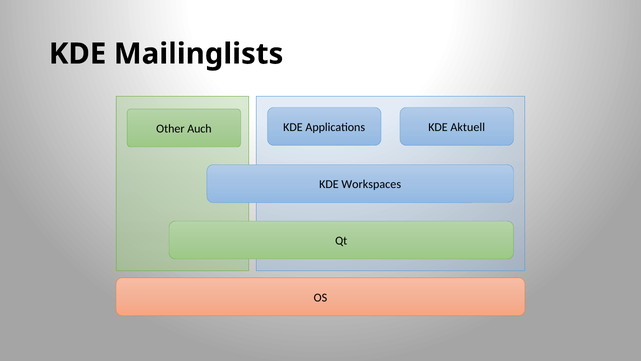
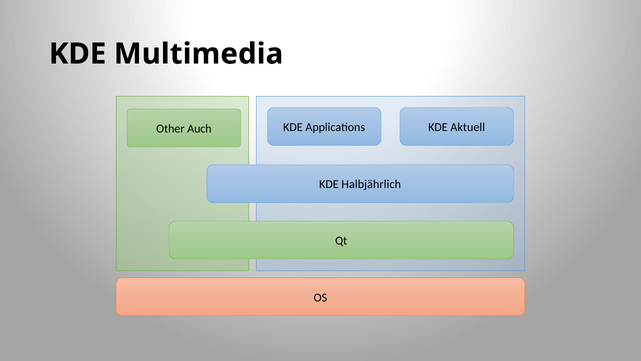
Mailinglists: Mailinglists -> Multimedia
Workspaces: Workspaces -> Halbjährlich
